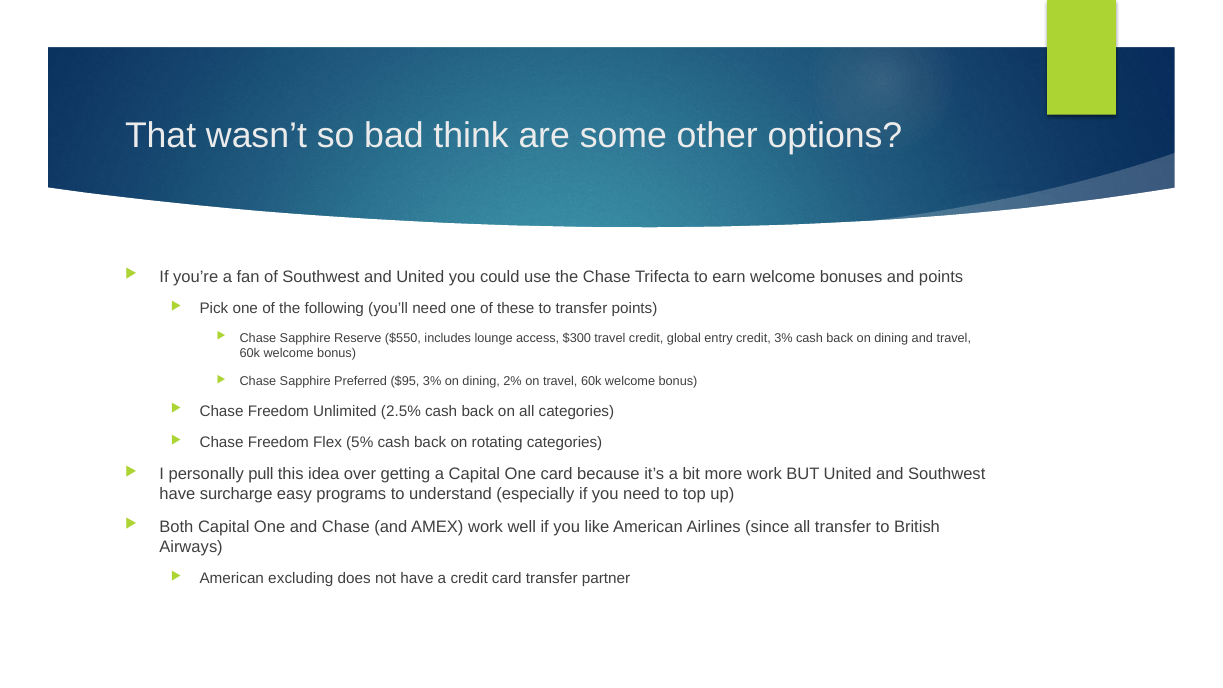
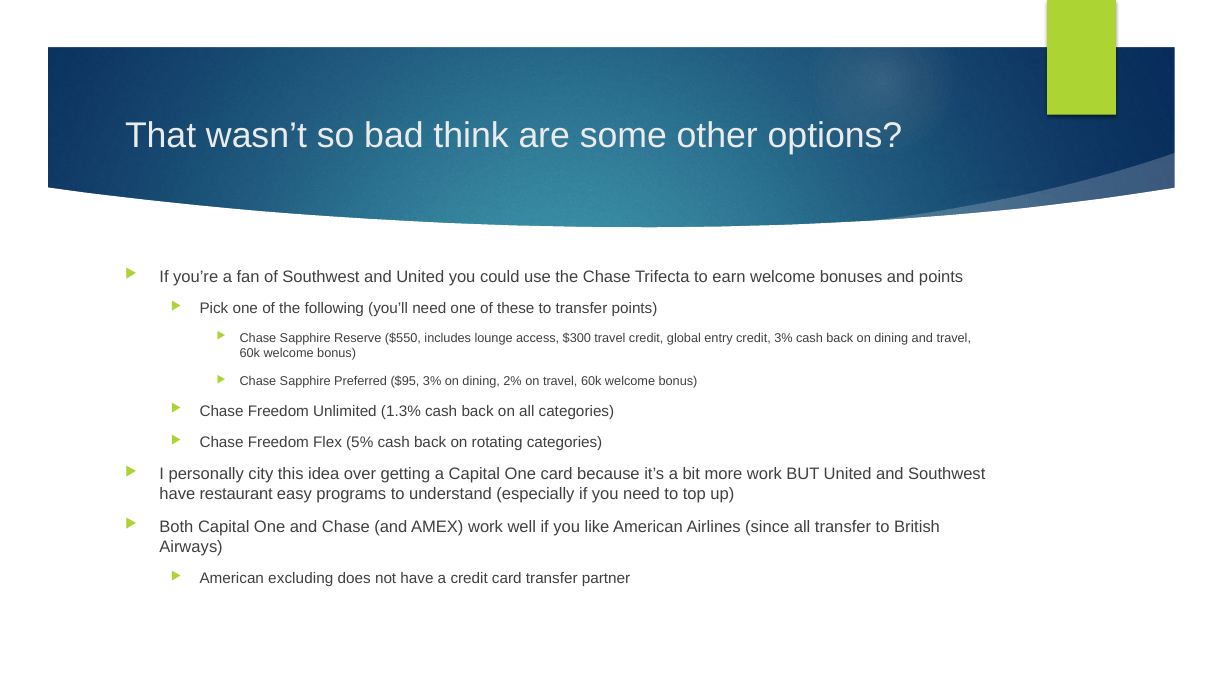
2.5%: 2.5% -> 1.3%
pull: pull -> city
surcharge: surcharge -> restaurant
